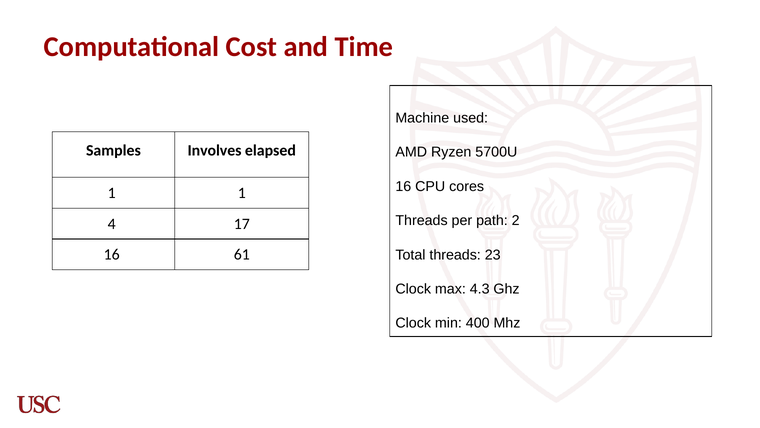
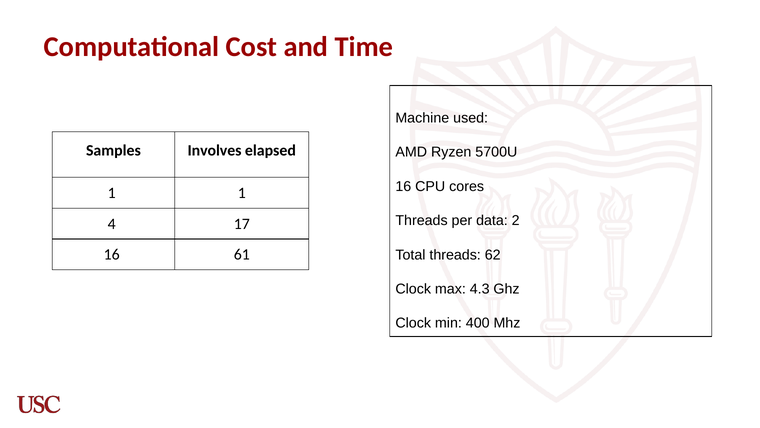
path: path -> data
23: 23 -> 62
